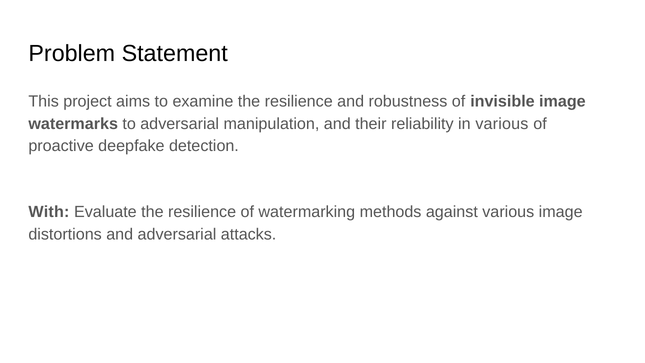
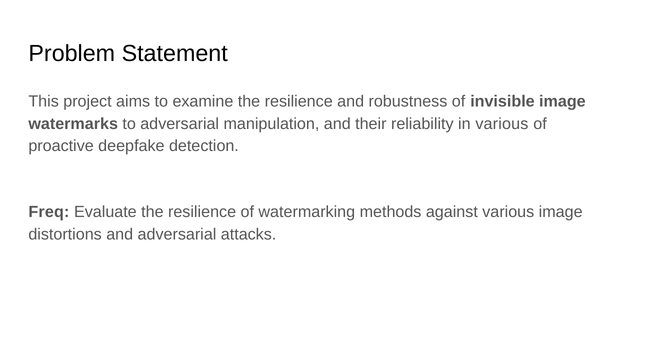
With: With -> Freq
